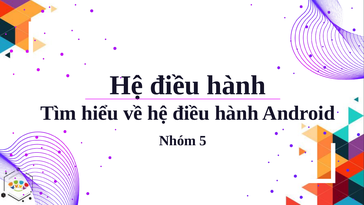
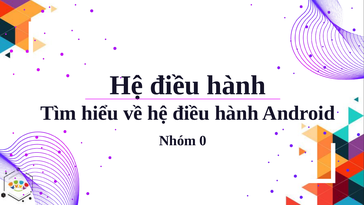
5: 5 -> 0
